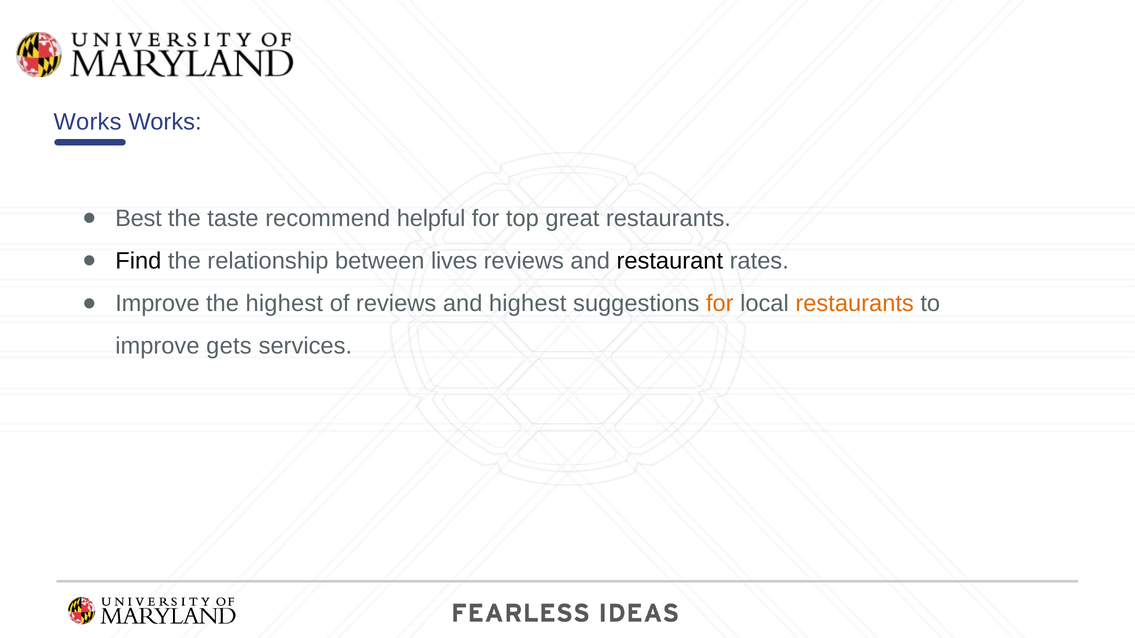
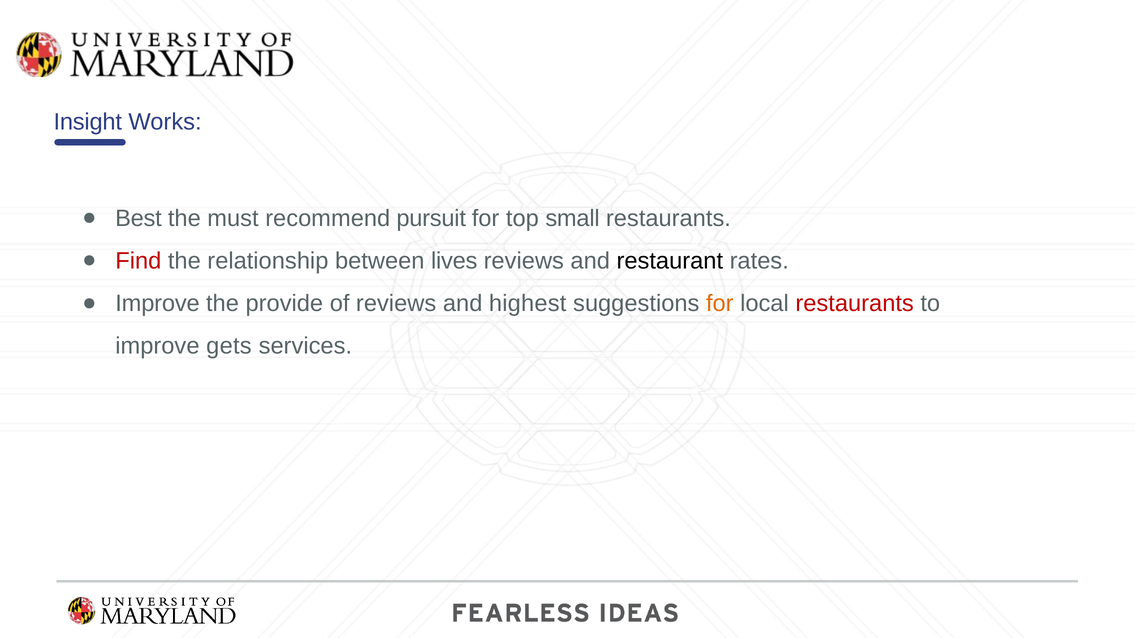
Works at (88, 122): Works -> Insight
taste: taste -> must
helpful: helpful -> pursuit
great: great -> small
Find colour: black -> red
the highest: highest -> provide
restaurants at (855, 304) colour: orange -> red
